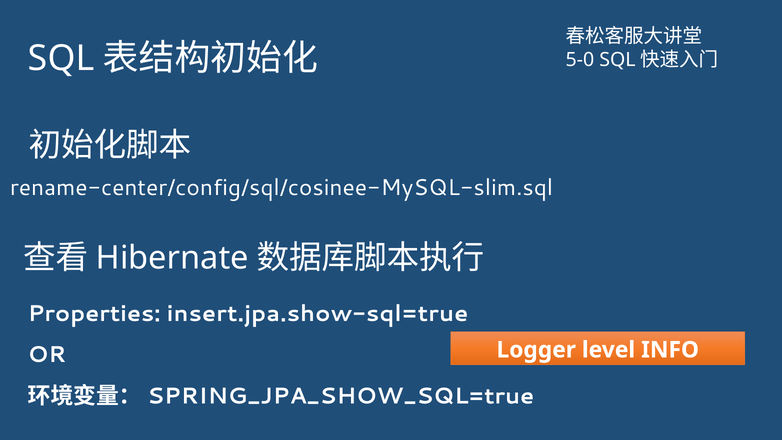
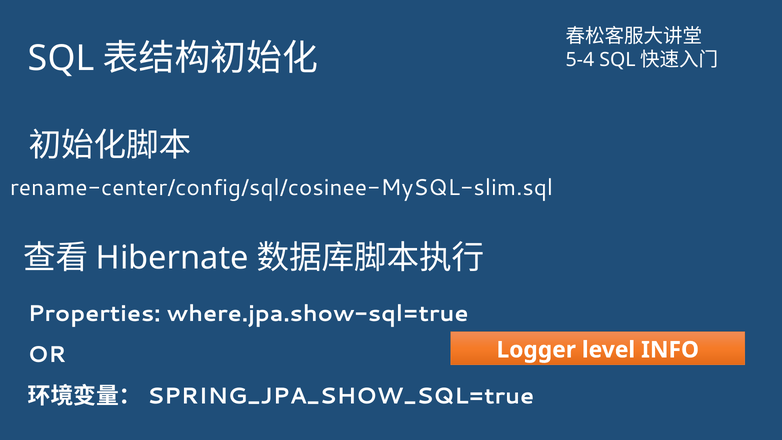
5-0: 5-0 -> 5-4
insert.jpa.show-sql=true: insert.jpa.show-sql=true -> where.jpa.show-sql=true
